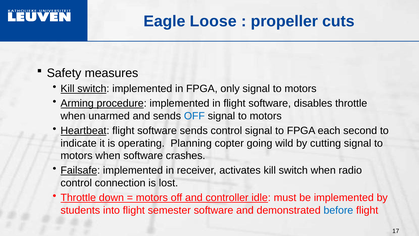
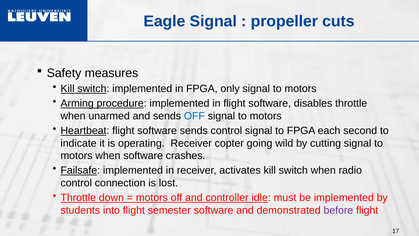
Eagle Loose: Loose -> Signal
operating Planning: Planning -> Receiver
before colour: blue -> purple
